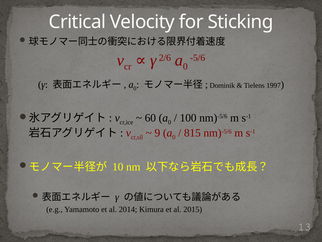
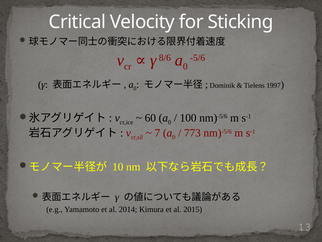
2/6: 2/6 -> 8/6
9: 9 -> 7
815: 815 -> 773
